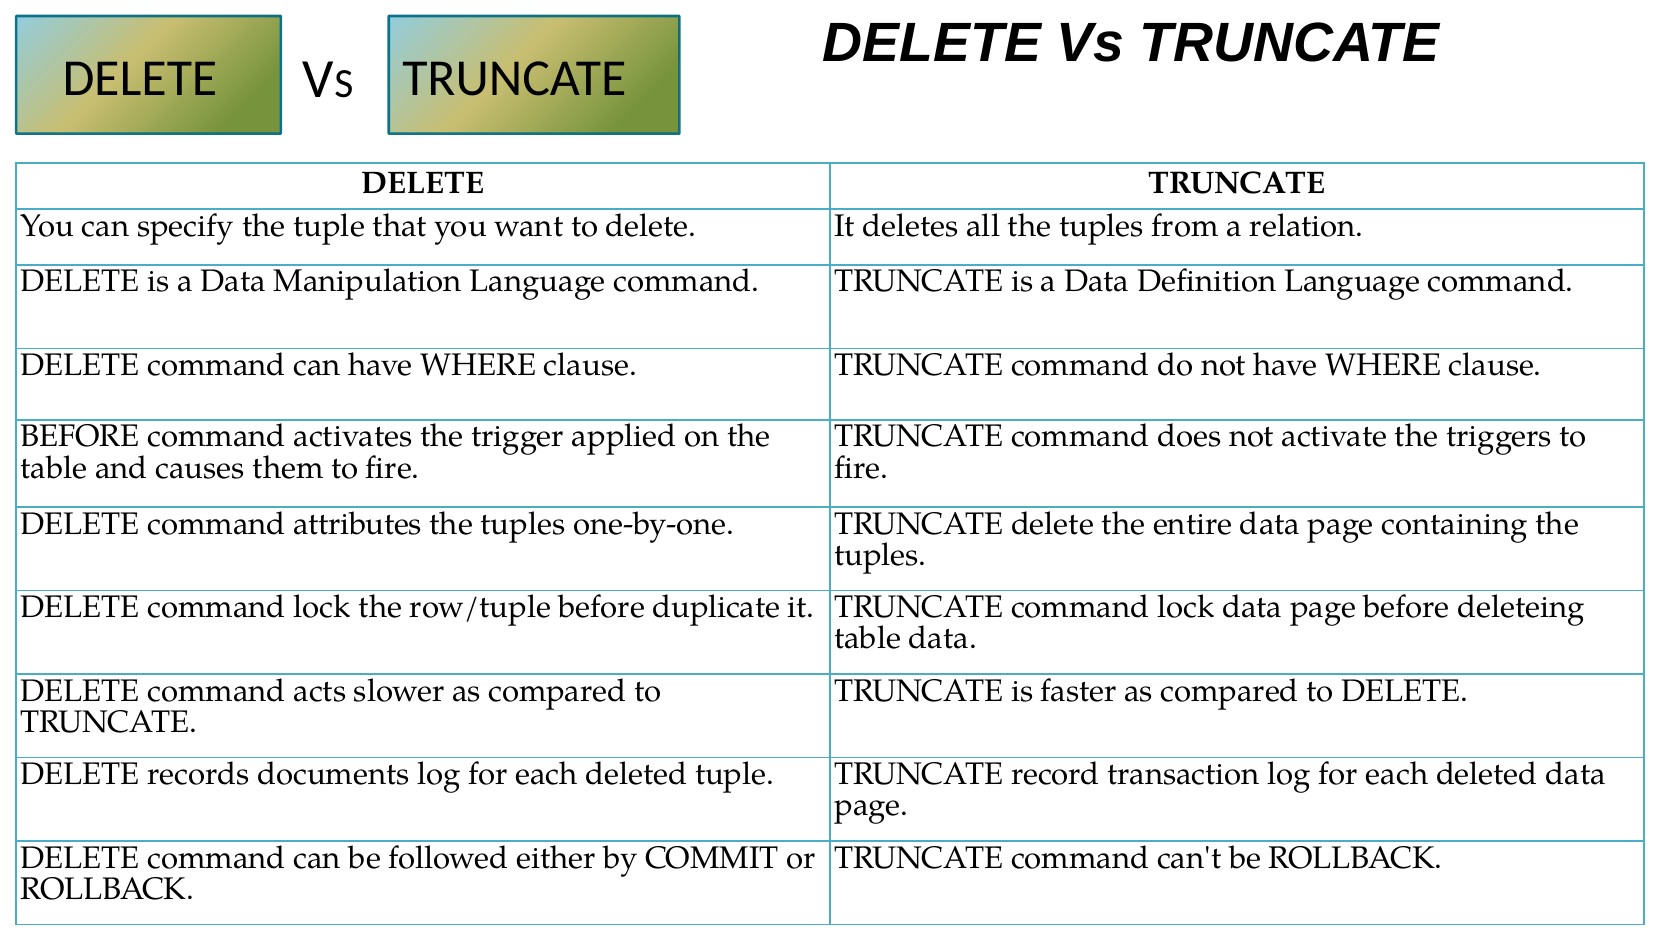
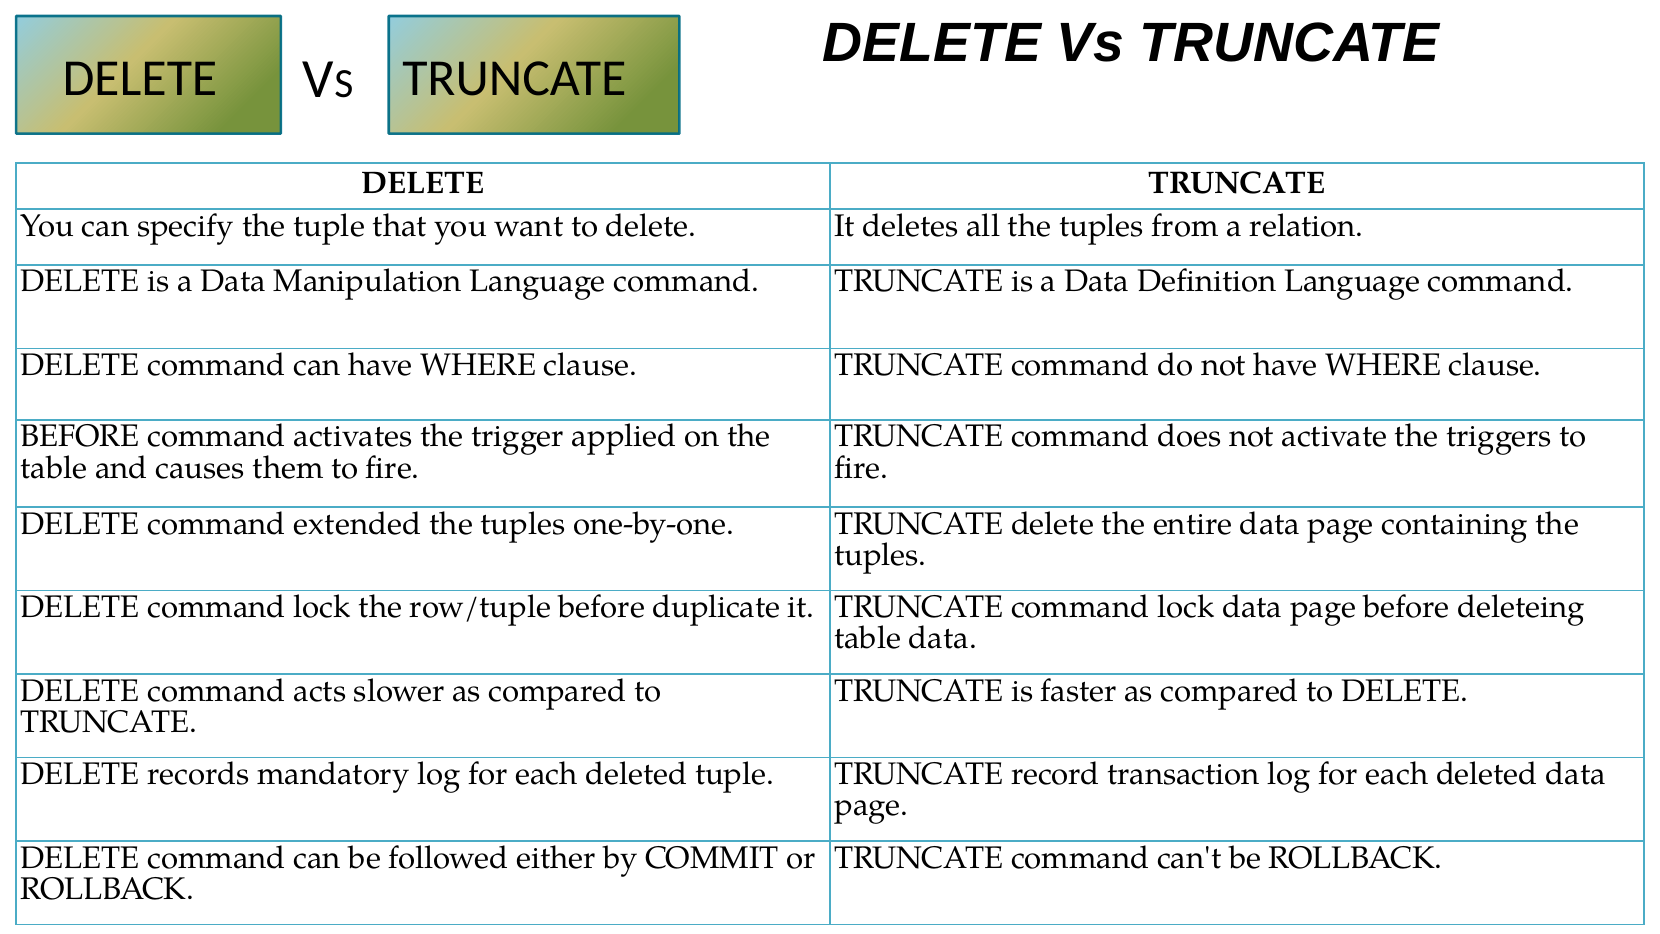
attributes: attributes -> extended
documents: documents -> mandatory
